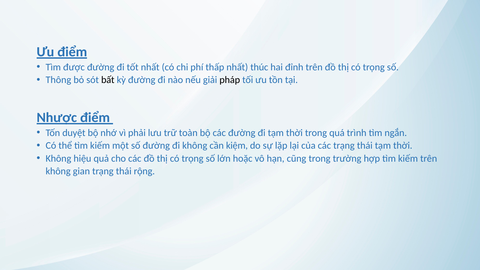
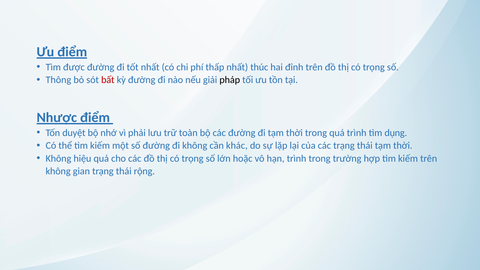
bất colour: black -> red
ngắn: ngắn -> dụng
kiệm: kiệm -> khác
hạn cũng: cũng -> trình
